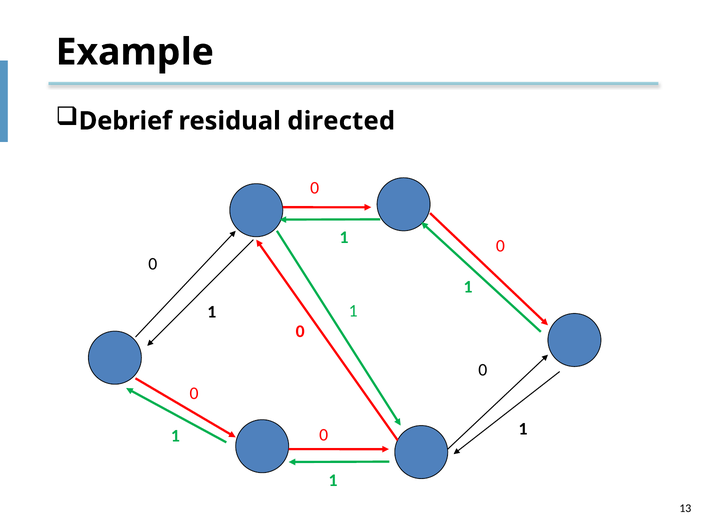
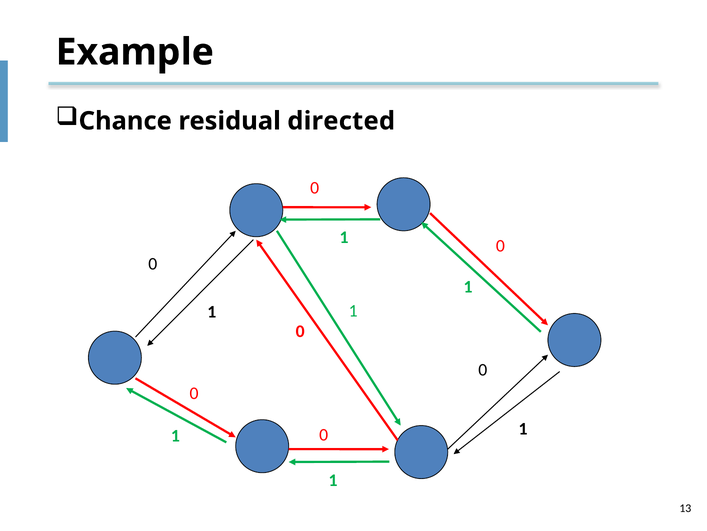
Debrief: Debrief -> Chance
